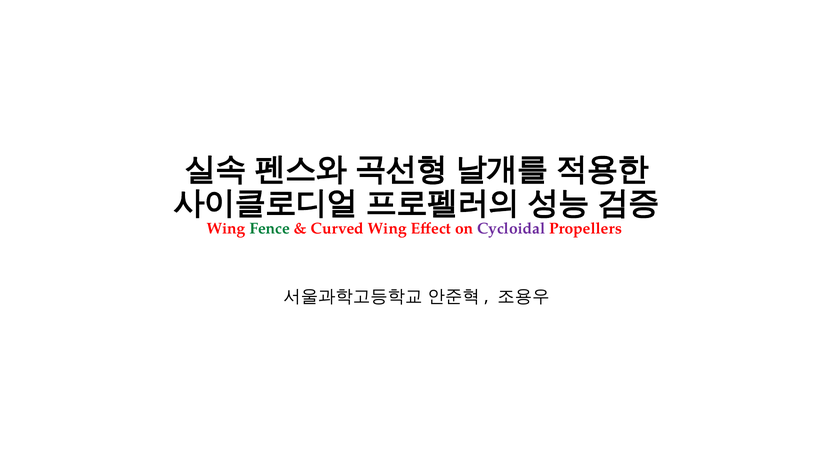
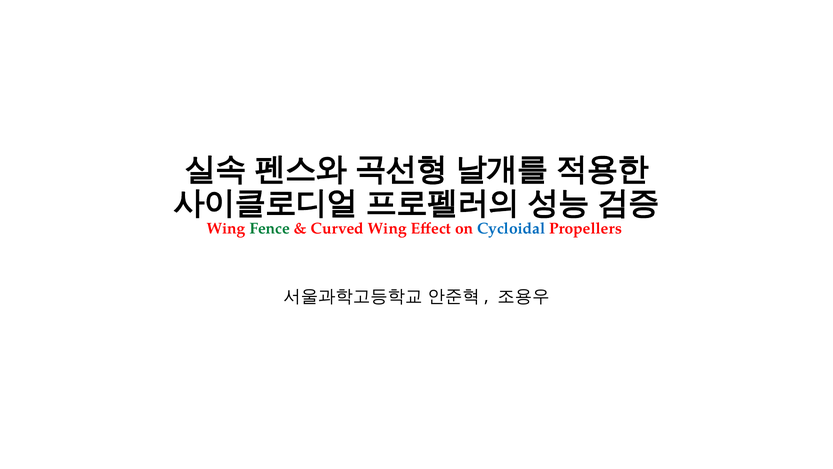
Cycloidal colour: purple -> blue
